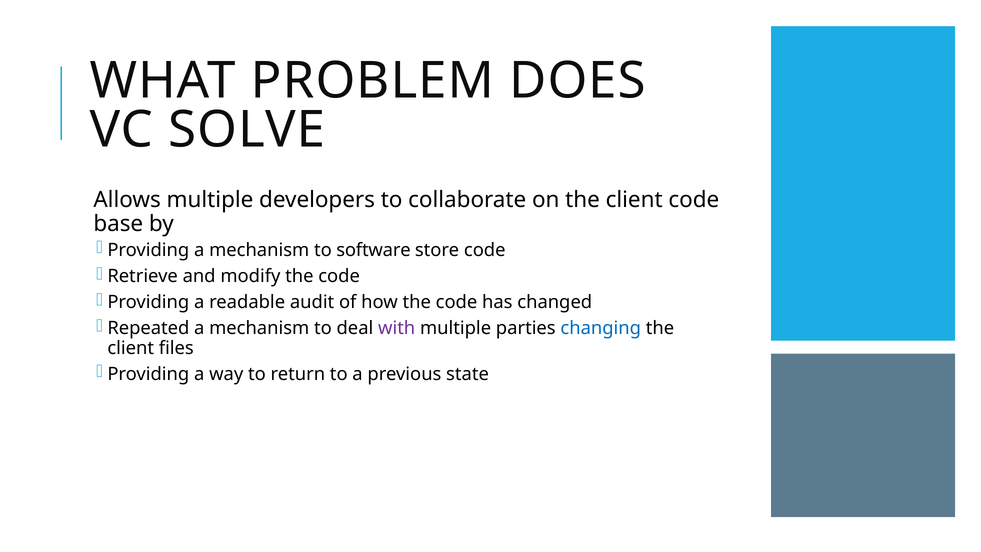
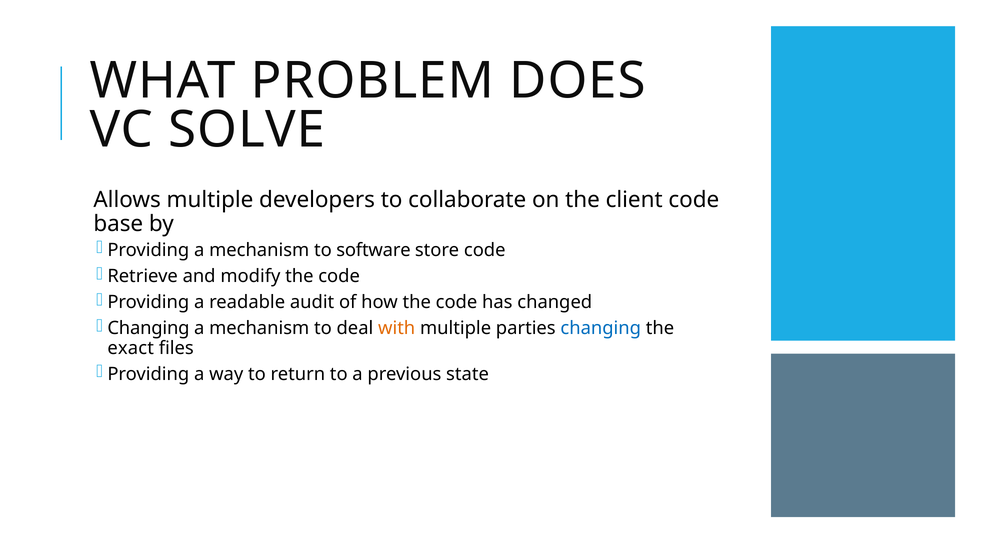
Repeated at (148, 328): Repeated -> Changing
with colour: purple -> orange
client at (131, 348): client -> exact
